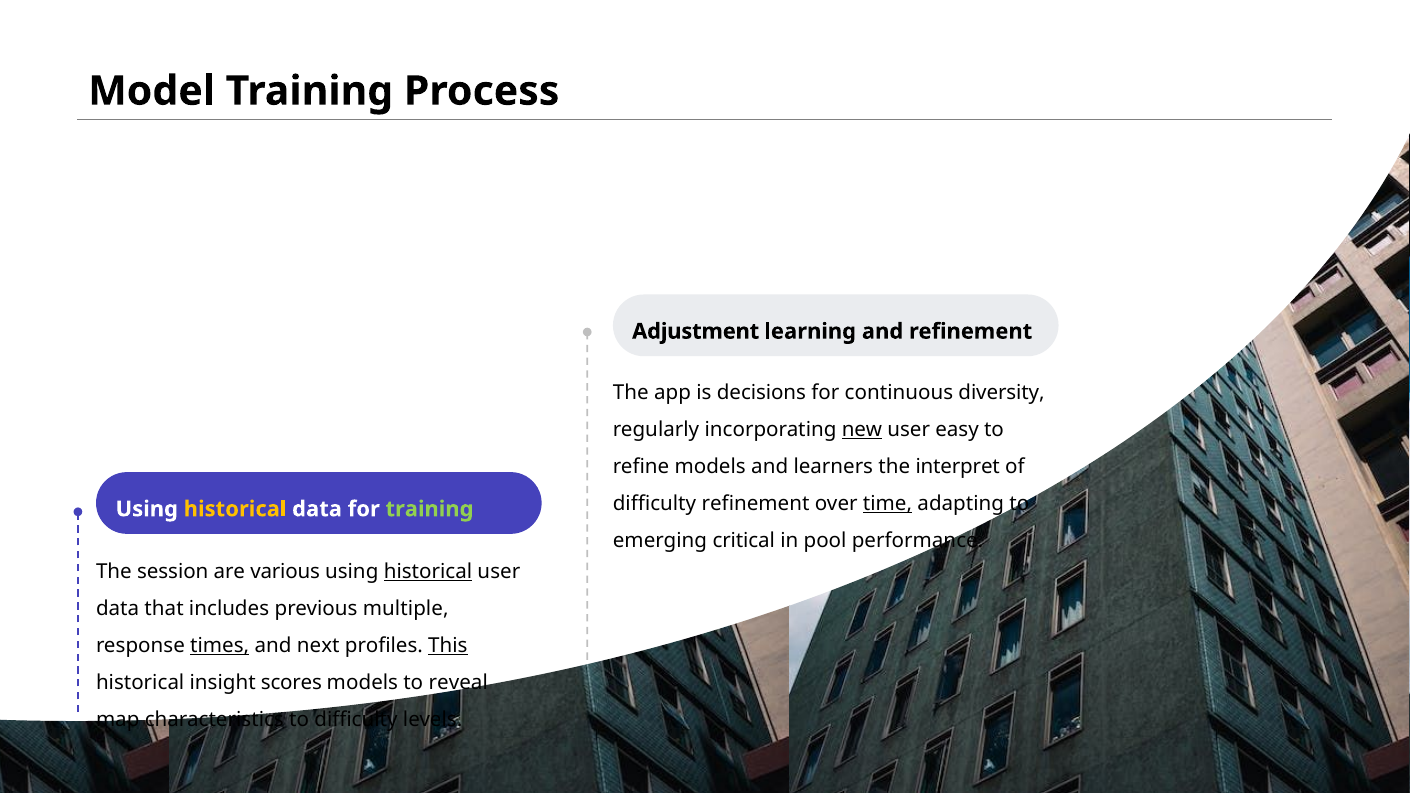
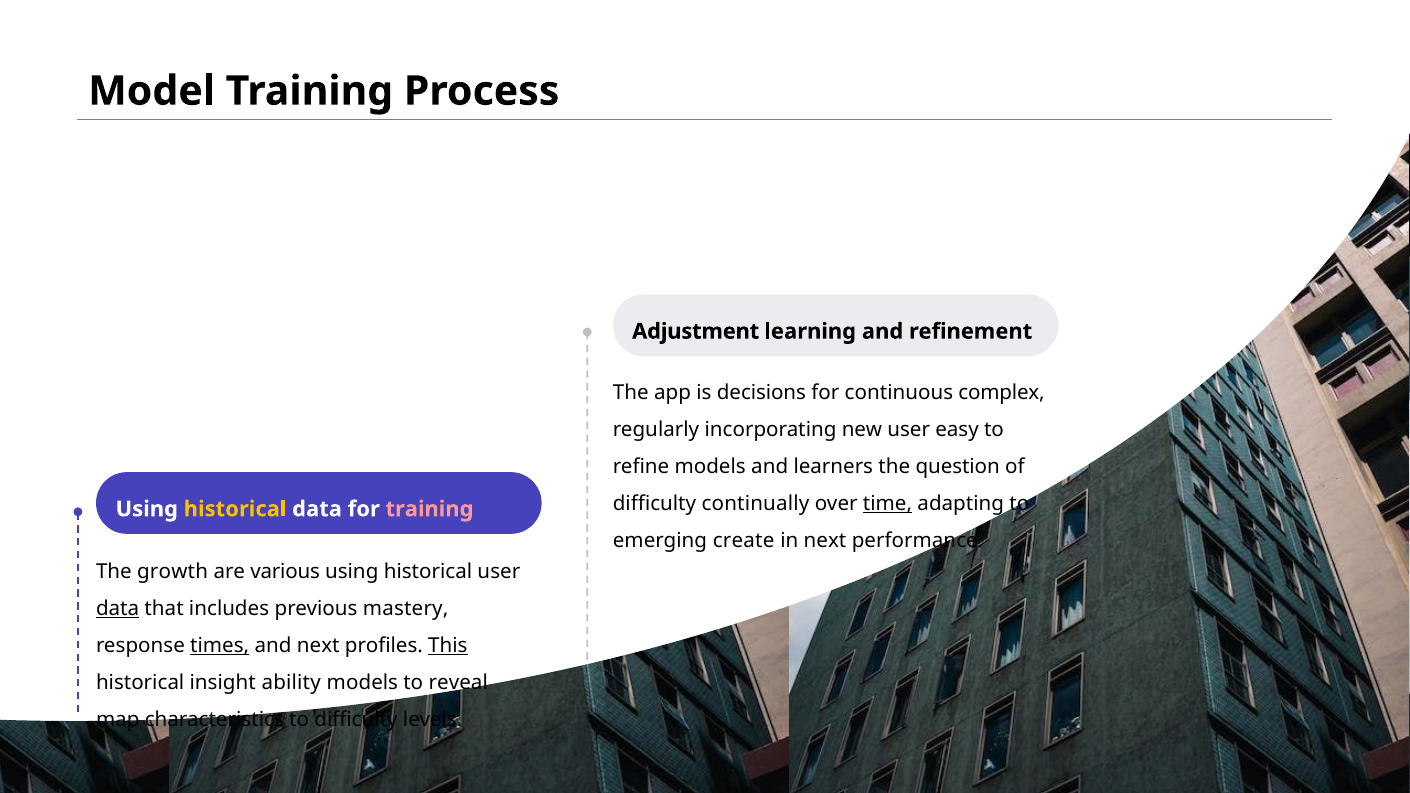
diversity: diversity -> complex
new underline: present -> none
interpret: interpret -> question
difficulty refinement: refinement -> continually
training at (429, 509) colour: light green -> pink
critical: critical -> create
in pool: pool -> next
session: session -> growth
historical at (428, 571) underline: present -> none
data at (118, 608) underline: none -> present
multiple: multiple -> mastery
scores: scores -> ability
